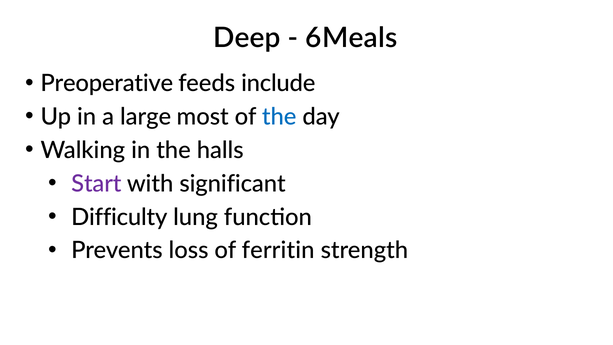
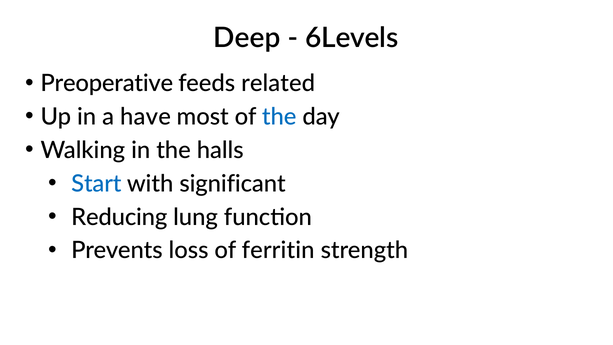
6Meals: 6Meals -> 6Levels
include: include -> related
large: large -> have
Start colour: purple -> blue
Difficulty: Difficulty -> Reducing
